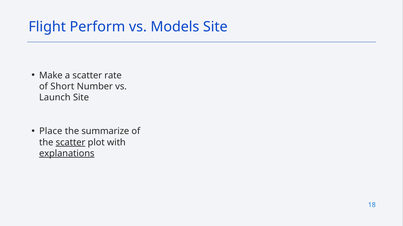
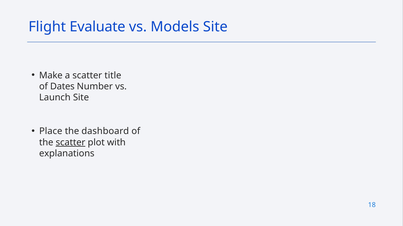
Perform: Perform -> Evaluate
rate: rate -> title
Short: Short -> Dates
summarize: summarize -> dashboard
explanations underline: present -> none
